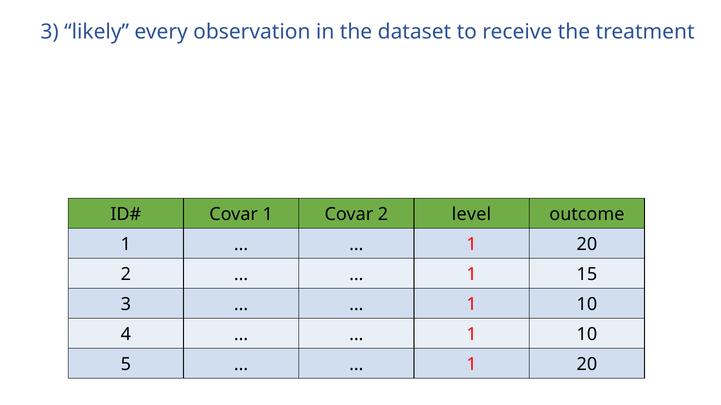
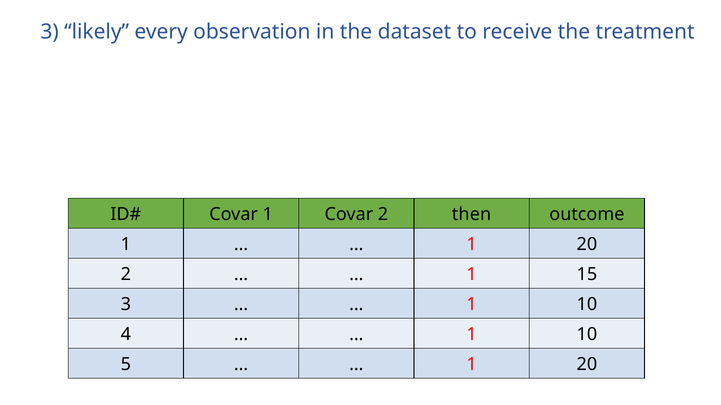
level: level -> then
